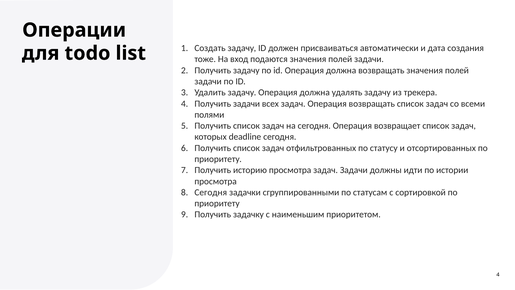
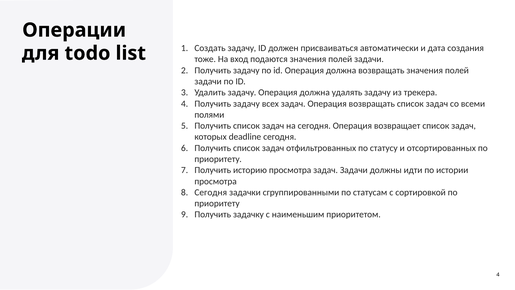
4 Получить задачи: задачи -> задачу
